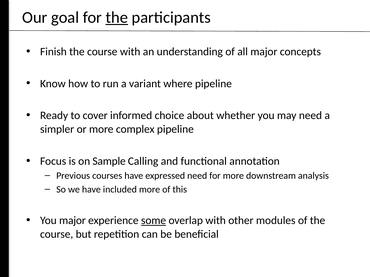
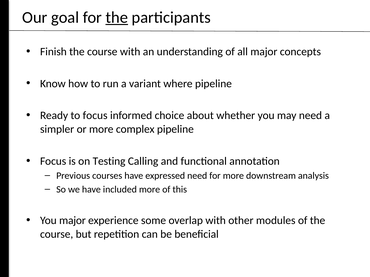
to cover: cover -> focus
Sample: Sample -> Testing
some underline: present -> none
